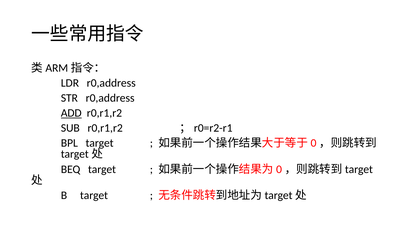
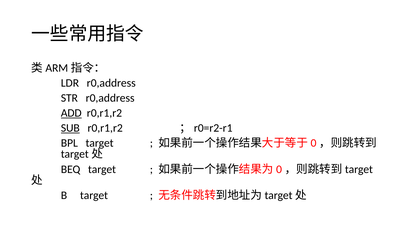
SUB underline: none -> present
